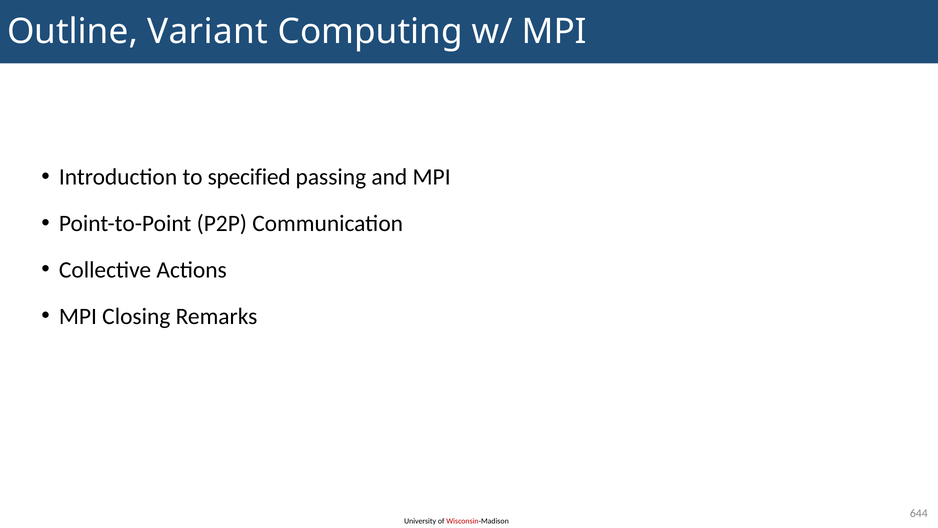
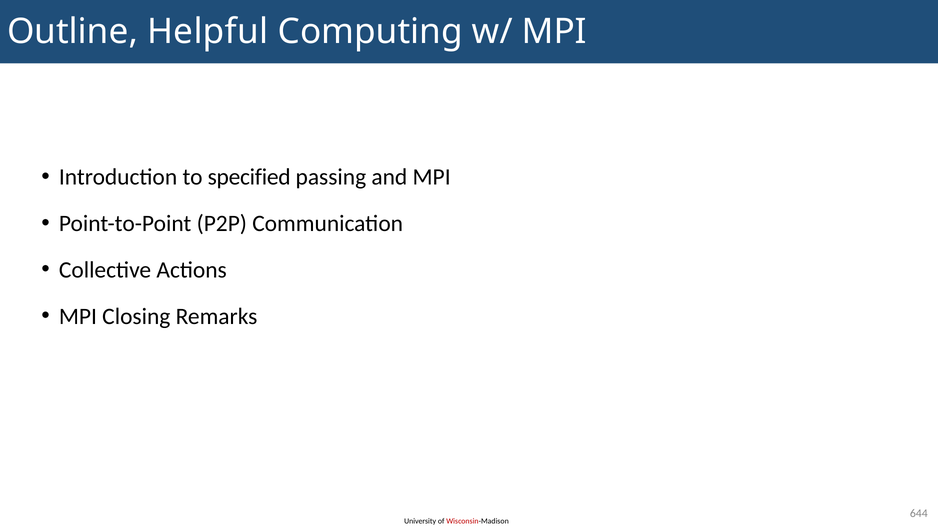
Variant: Variant -> Helpful
